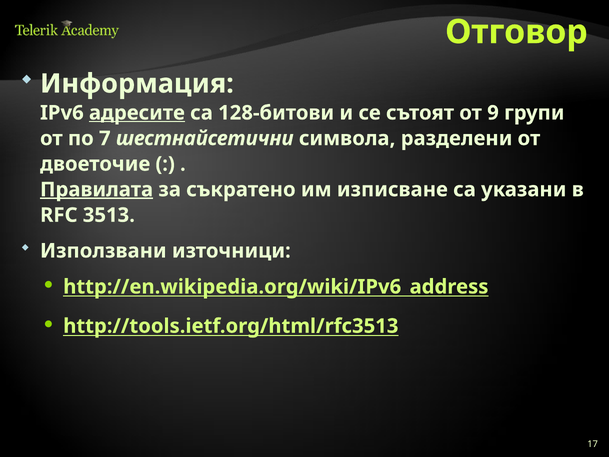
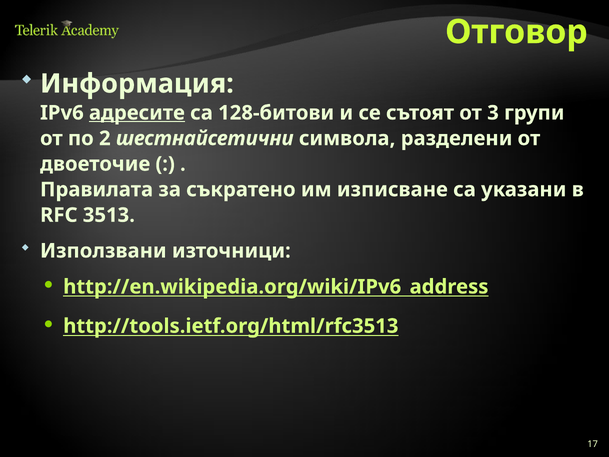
9: 9 -> 3
7: 7 -> 2
Правилата underline: present -> none
